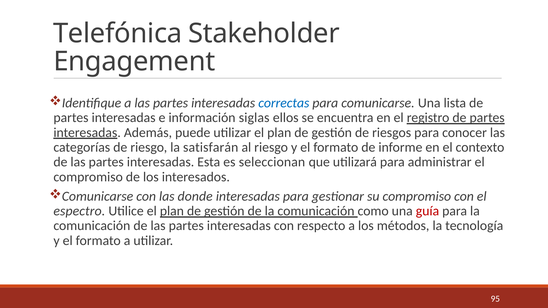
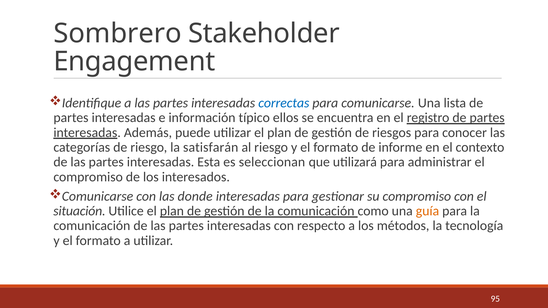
Telefónica: Telefónica -> Sombrero
siglas: siglas -> típico
espectro: espectro -> situación
guía colour: red -> orange
